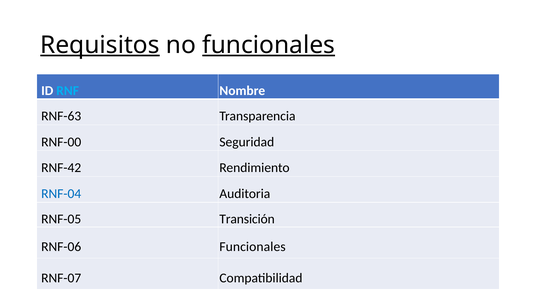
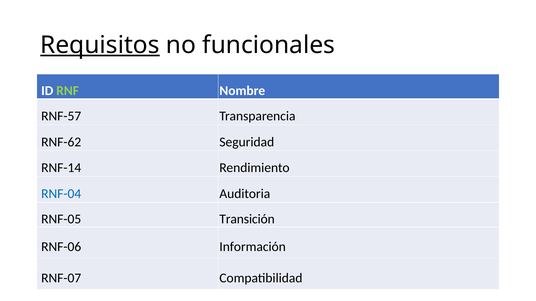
funcionales at (269, 45) underline: present -> none
RNF colour: light blue -> light green
RNF-63: RNF-63 -> RNF-57
RNF-00: RNF-00 -> RNF-62
RNF-42: RNF-42 -> RNF-14
RNF-06 Funcionales: Funcionales -> Información
